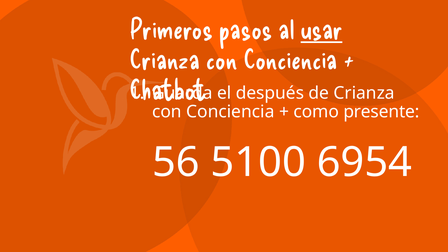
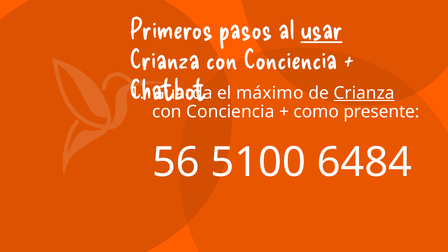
después: después -> máximo
Crianza at (364, 93) underline: none -> present
6954: 6954 -> 6484
